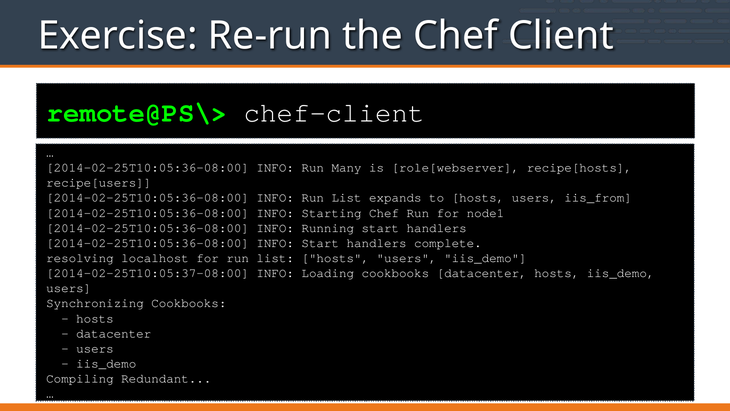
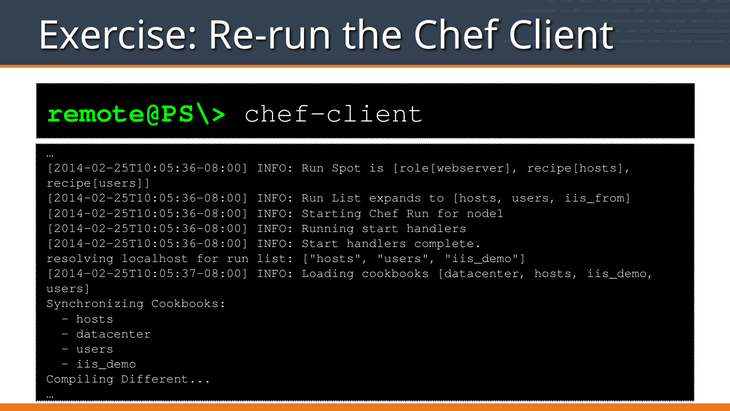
Many: Many -> Spot
Redundant: Redundant -> Different
